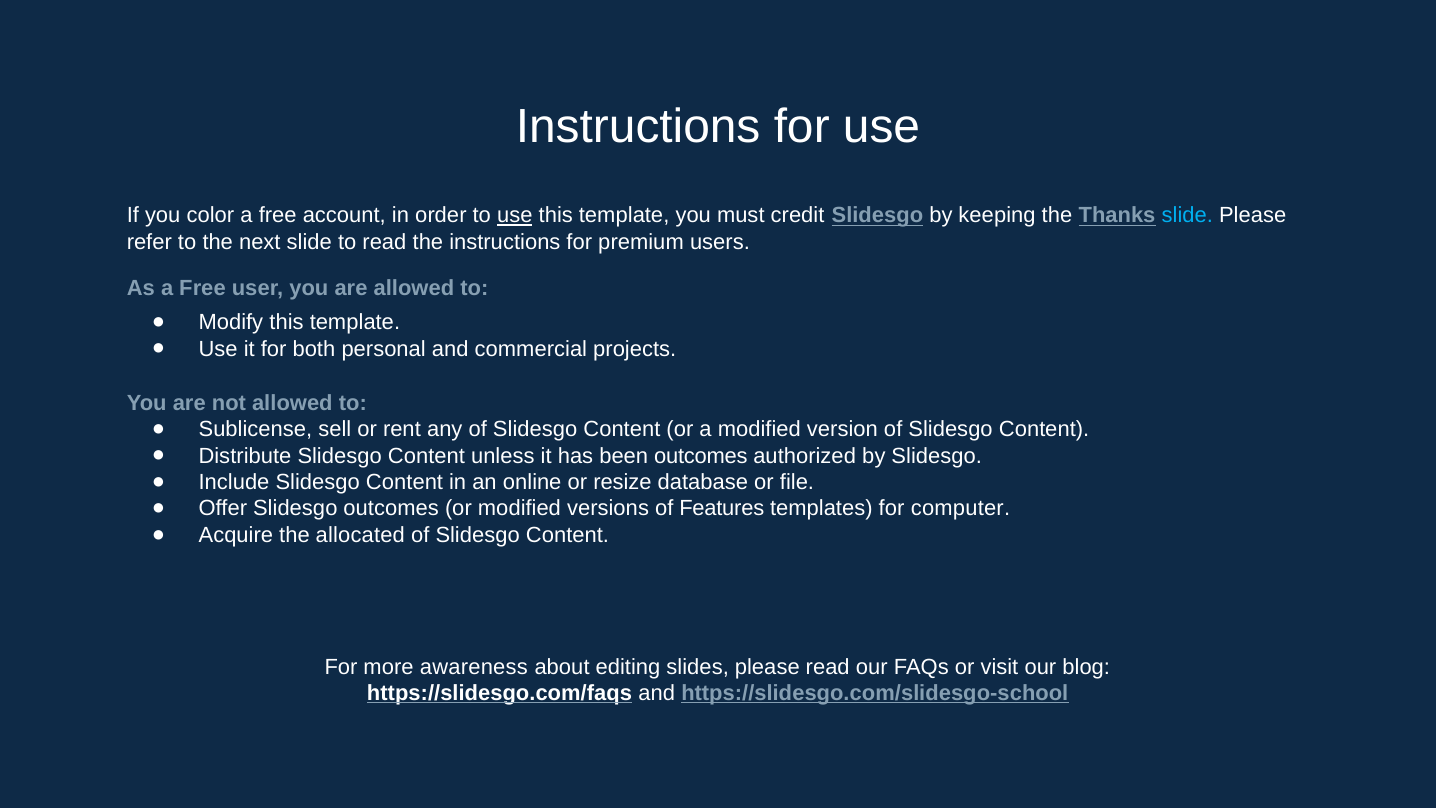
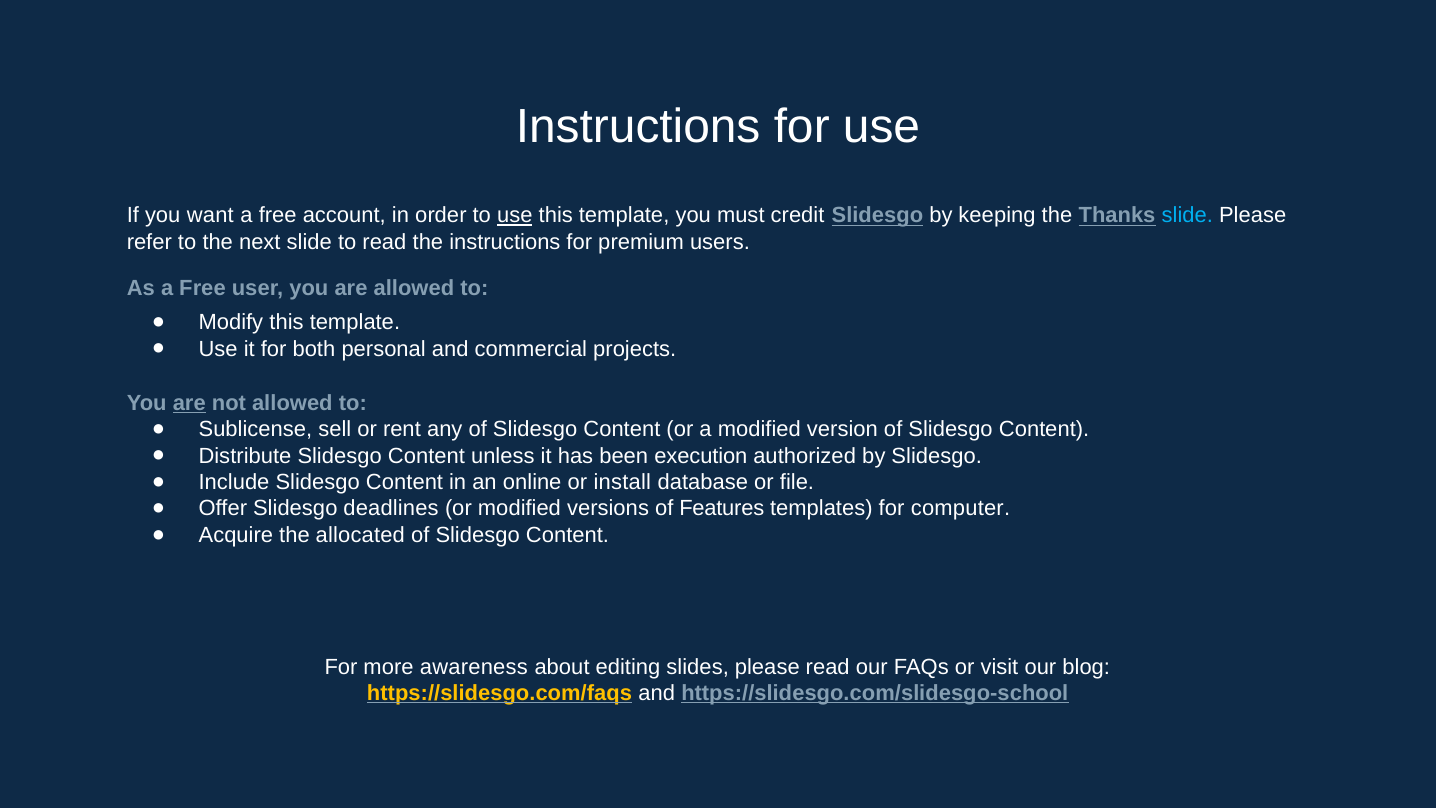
color: color -> want
are at (189, 403) underline: none -> present
been outcomes: outcomes -> execution
resize: resize -> install
Slidesgo outcomes: outcomes -> deadlines
https://slidesgo.com/faqs colour: white -> yellow
